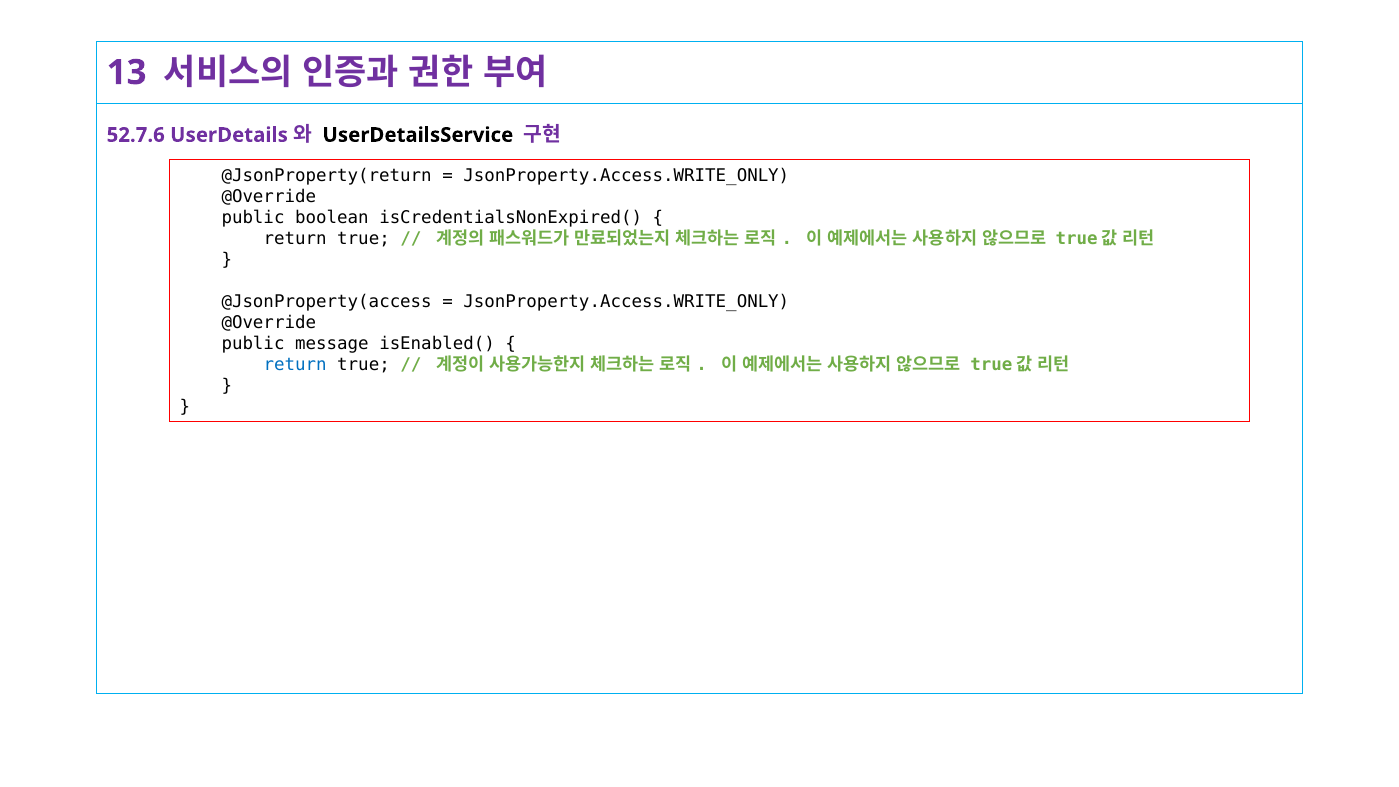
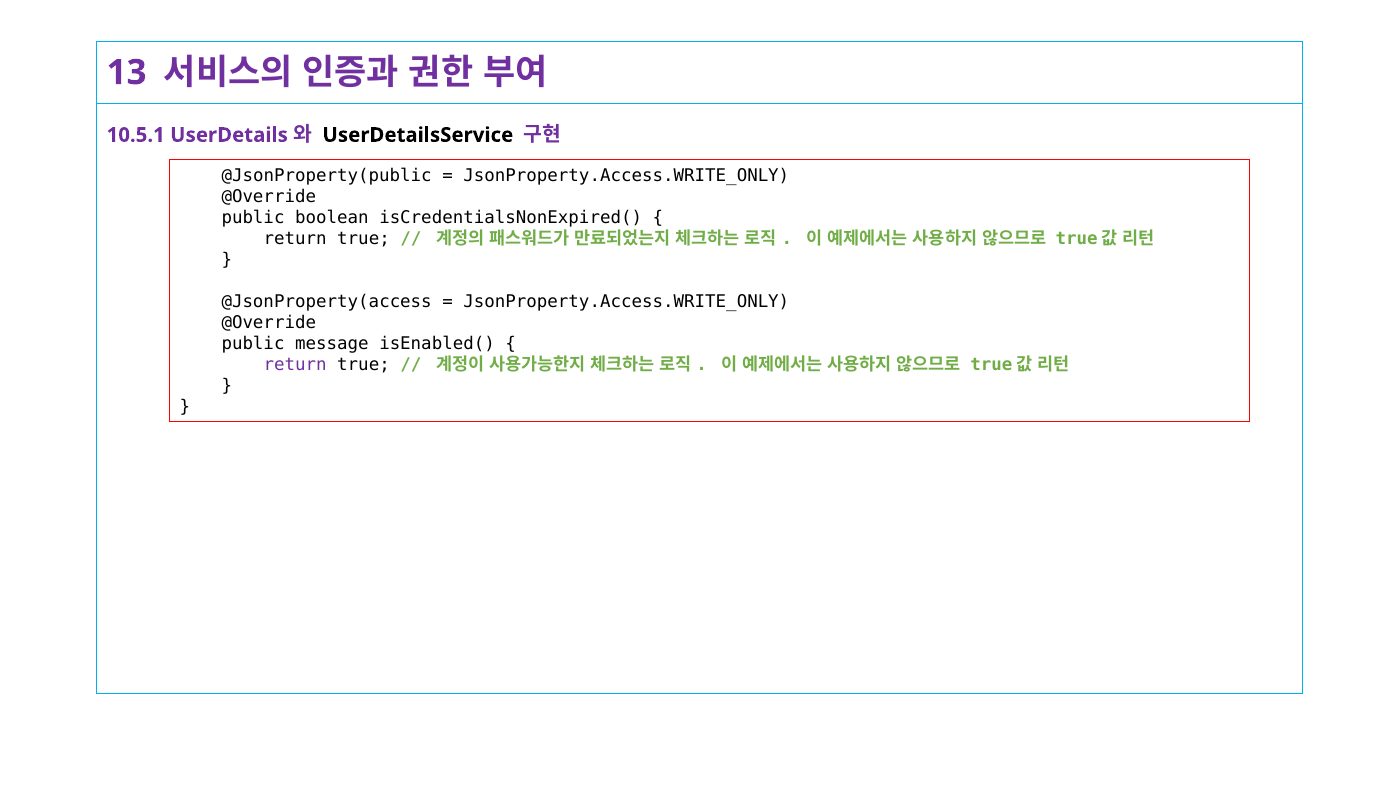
52.7.6: 52.7.6 -> 10.5.1
@JsonProperty(return: @JsonProperty(return -> @JsonProperty(public
return at (295, 365) colour: blue -> purple
